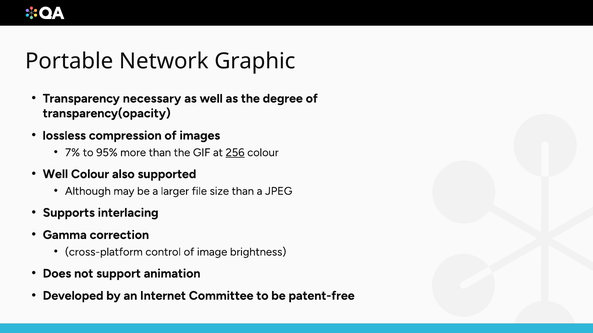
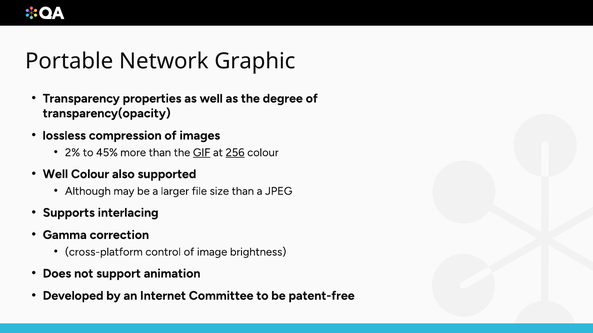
necessary: necessary -> properties
7%: 7% -> 2%
95%: 95% -> 45%
GIF underline: none -> present
